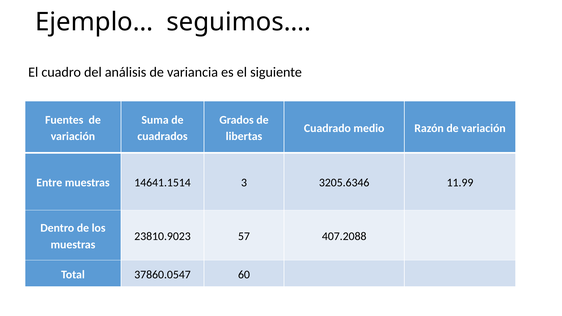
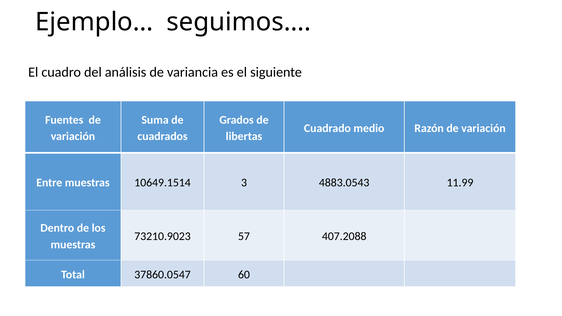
14641.1514: 14641.1514 -> 10649.1514
3205.6346: 3205.6346 -> 4883.0543
23810.9023: 23810.9023 -> 73210.9023
